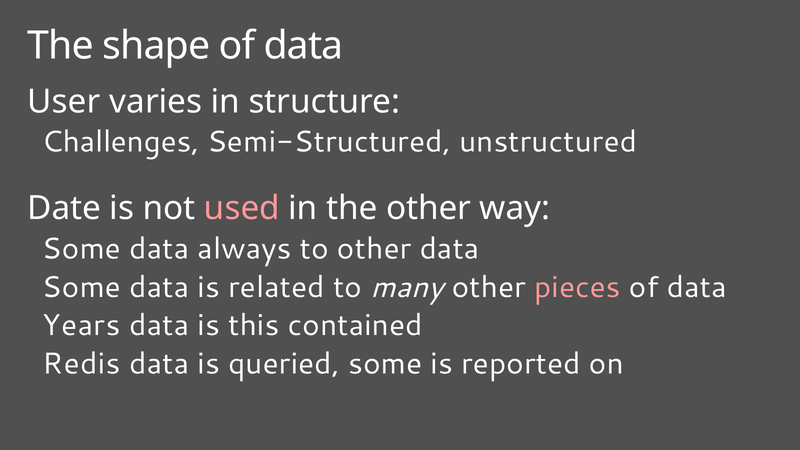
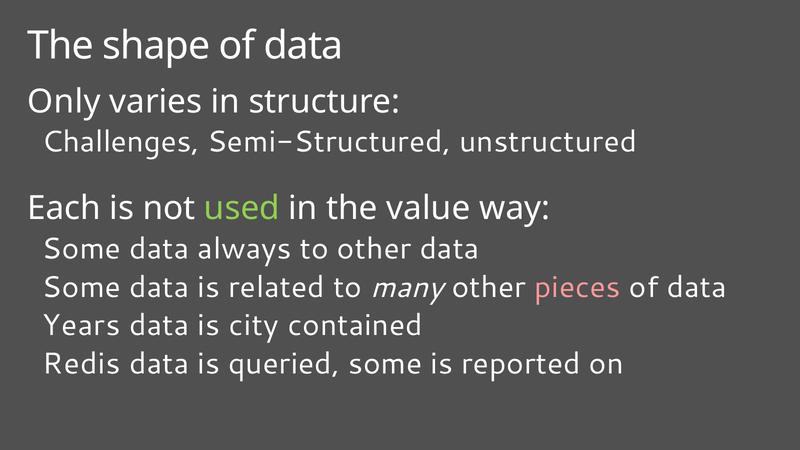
User: User -> Only
Date: Date -> Each
used colour: pink -> light green
the other: other -> value
this: this -> city
